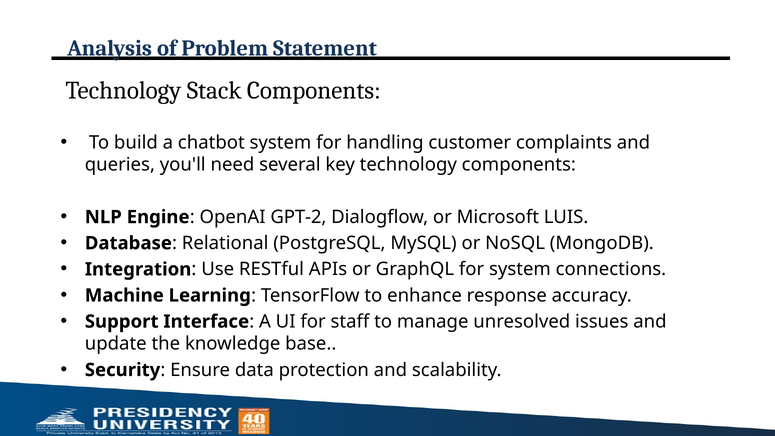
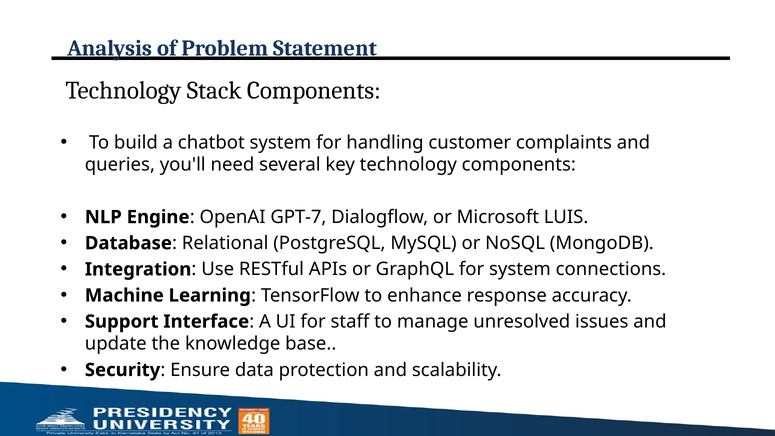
GPT-2: GPT-2 -> GPT-7
